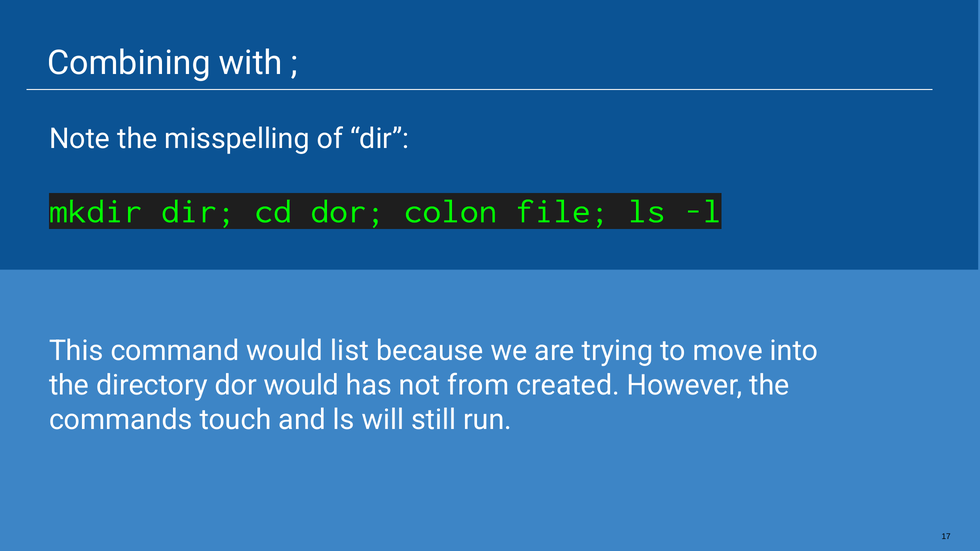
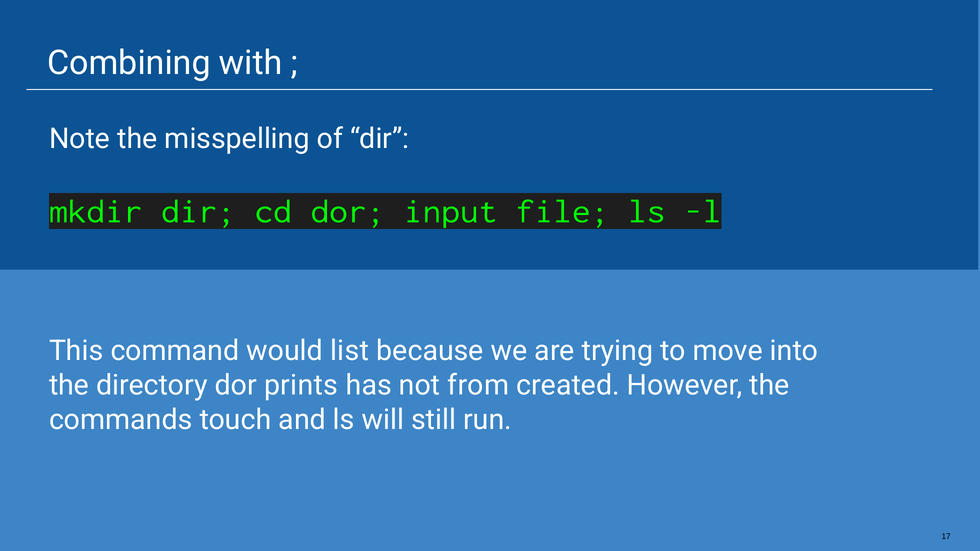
colon: colon -> input
dor would: would -> prints
